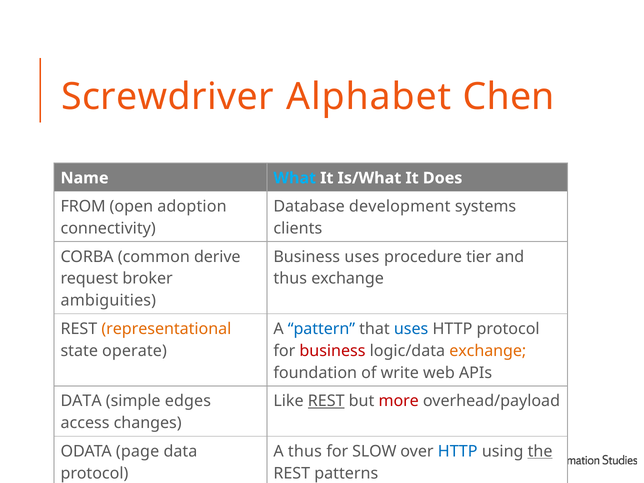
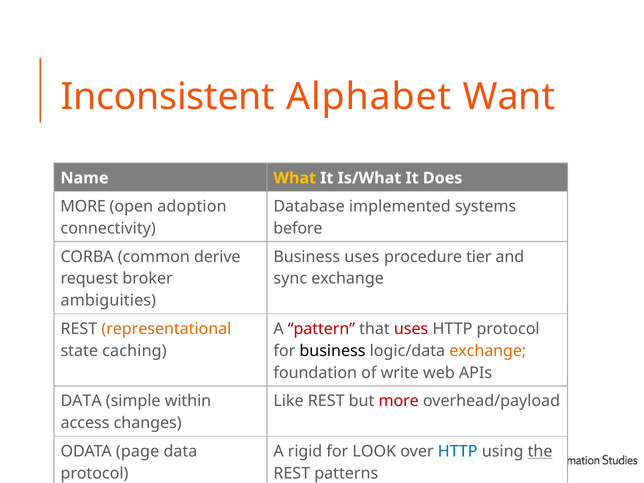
Screwdriver: Screwdriver -> Inconsistent
Chen: Chen -> Want
What colour: light blue -> yellow
FROM at (83, 206): FROM -> MORE
development: development -> implemented
clients: clients -> before
thus at (290, 279): thus -> sync
pattern colour: blue -> red
uses at (411, 329) colour: blue -> red
operate: operate -> caching
business at (332, 351) colour: red -> black
edges: edges -> within
REST at (326, 401) underline: present -> none
A thus: thus -> rigid
SLOW: SLOW -> LOOK
